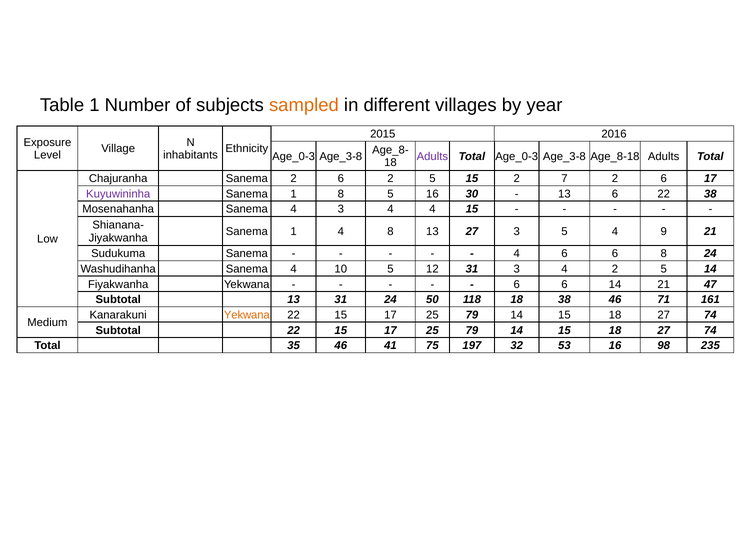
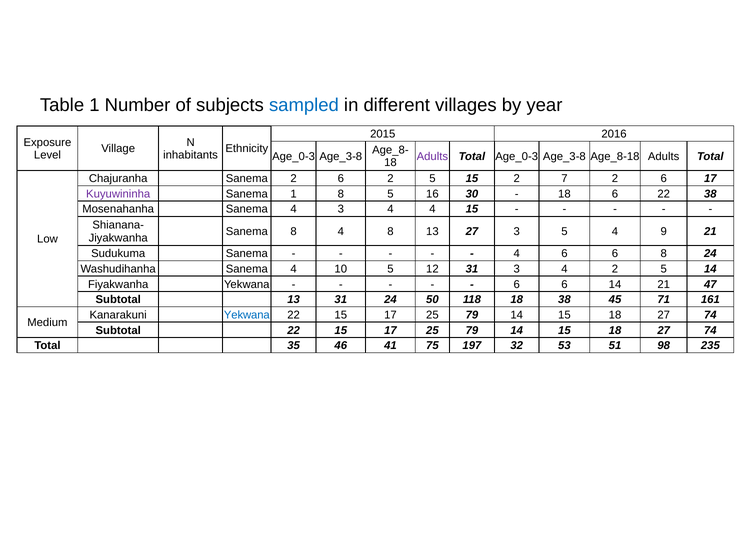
sampled colour: orange -> blue
13 at (564, 194): 13 -> 18
1 at (294, 231): 1 -> 8
38 46: 46 -> 45
Yekwana at (247, 315) colour: orange -> blue
53 16: 16 -> 51
